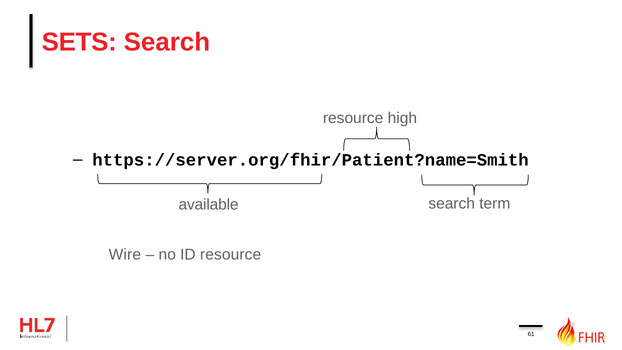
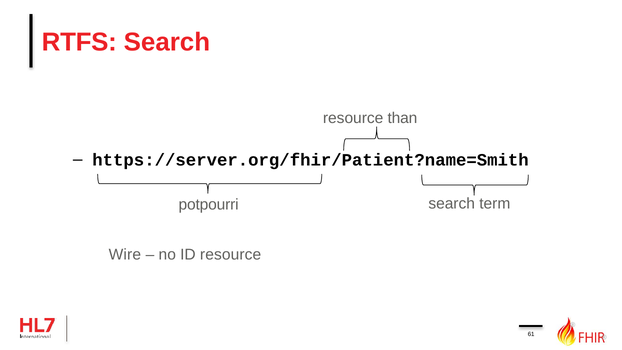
SETS: SETS -> RTFS
high: high -> than
available: available -> potpourri
